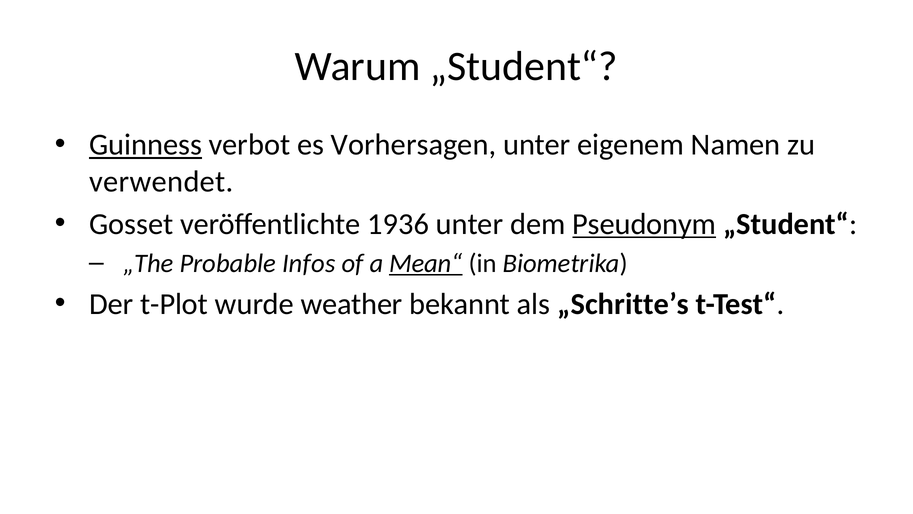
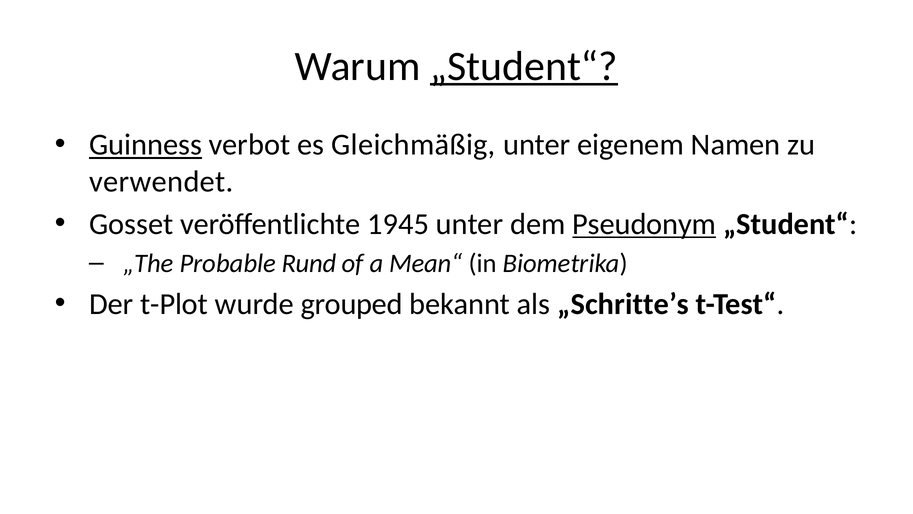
„Student“ at (524, 66) underline: none -> present
Vorhersagen: Vorhersagen -> Gleichmäßig
1936: 1936 -> 1945
Infos: Infos -> Rund
Mean“ underline: present -> none
weather: weather -> grouped
